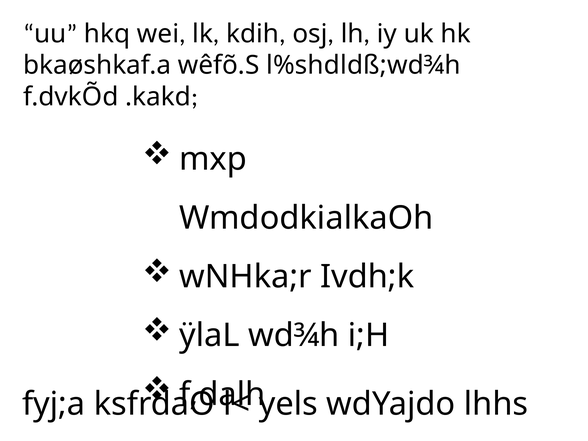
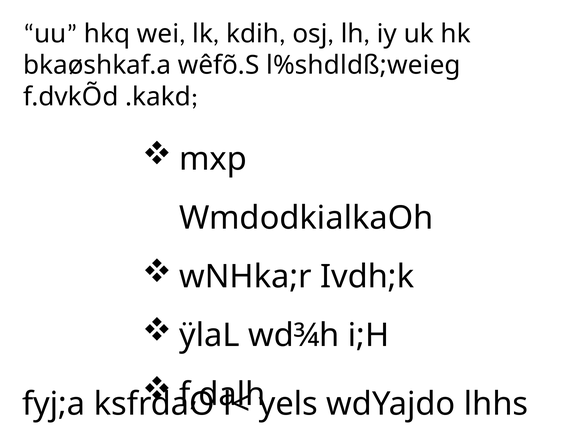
l%shdldß;wd¾h: l%shdldß;wd¾h -> l%shdldß;weieg
